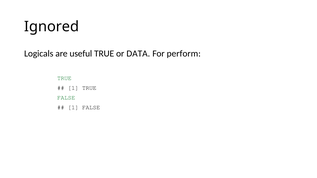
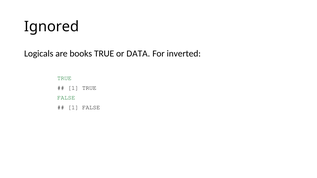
useful: useful -> books
perform: perform -> inverted
